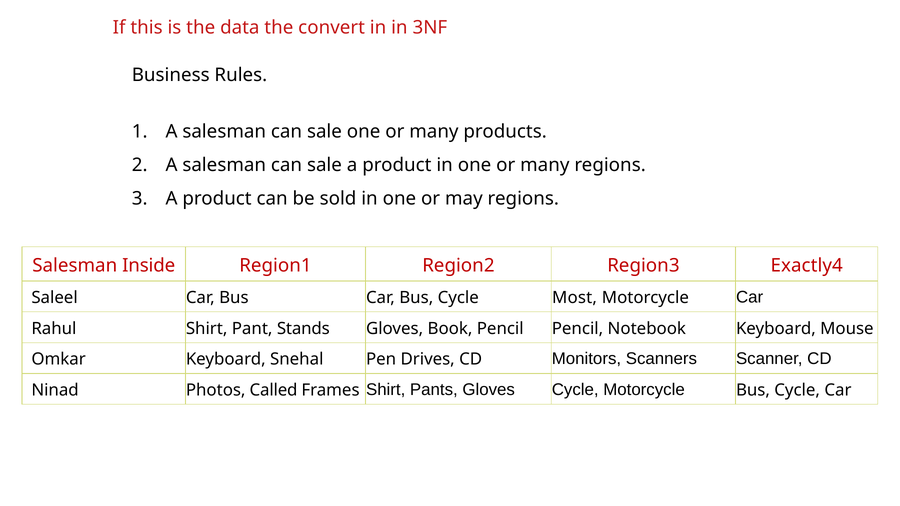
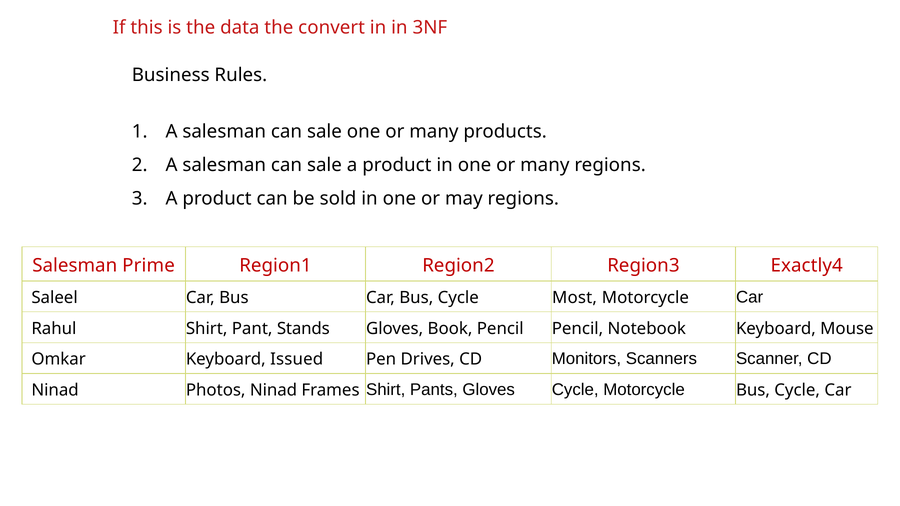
Inside: Inside -> Prime
Snehal: Snehal -> Issued
Photos Called: Called -> Ninad
